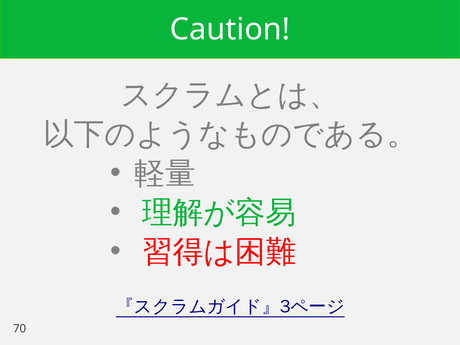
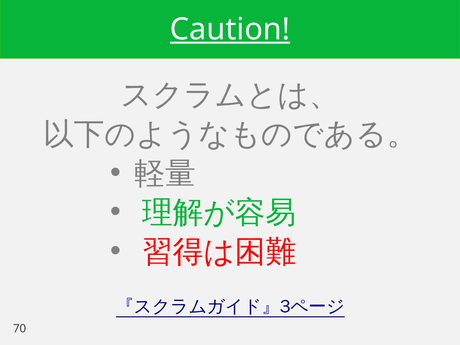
Caution underline: none -> present
